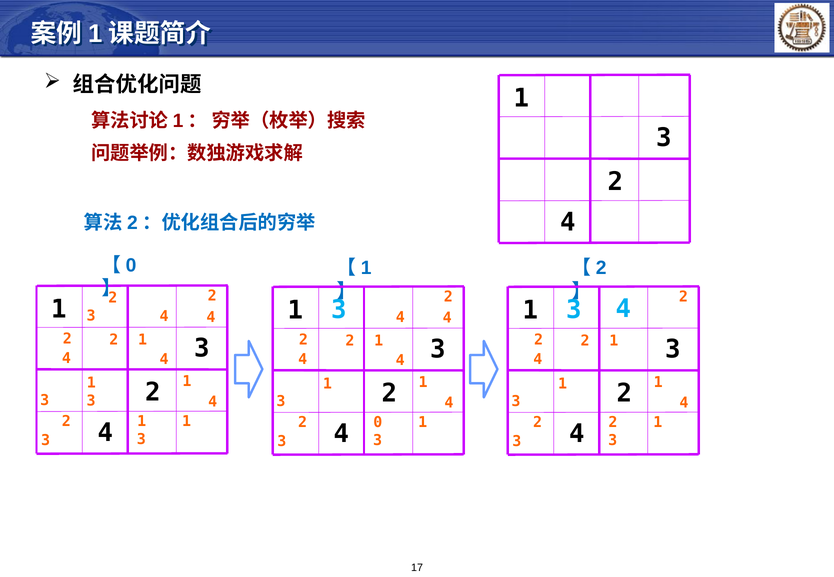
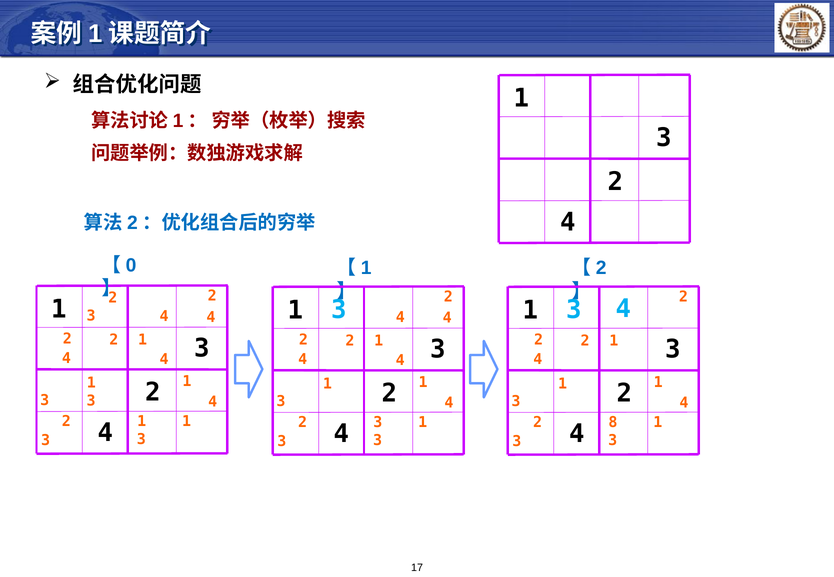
0 at (378, 423): 0 -> 3
2 at (613, 423): 2 -> 8
